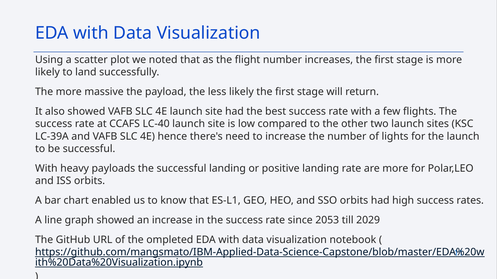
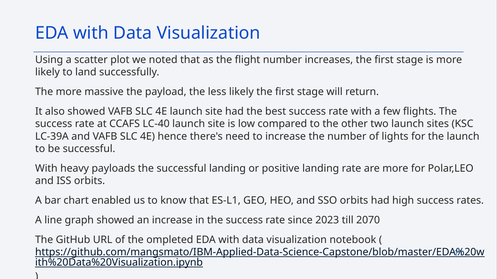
2053: 2053 -> 2023
2029: 2029 -> 2070
